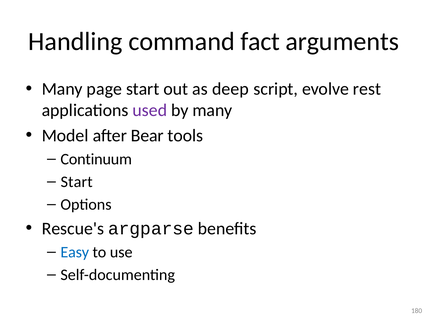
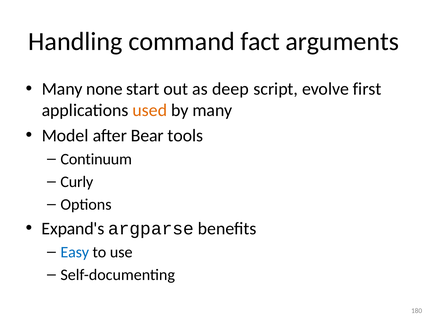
page: page -> none
rest: rest -> first
used colour: purple -> orange
Start at (77, 182): Start -> Curly
Rescue's: Rescue's -> Expand's
